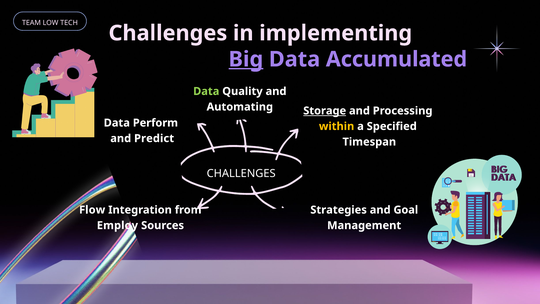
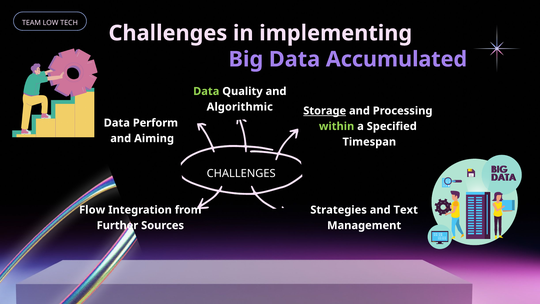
Big underline: present -> none
Automating: Automating -> Algorithmic
within colour: yellow -> light green
Predict: Predict -> Aiming
Goal: Goal -> Text
Employ: Employ -> Further
